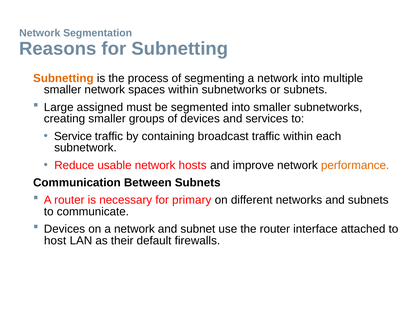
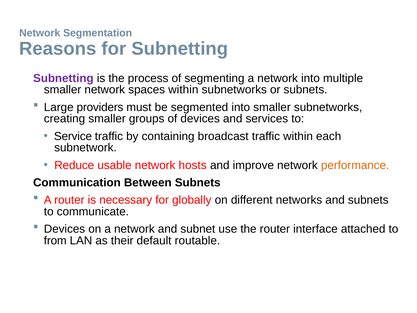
Subnetting at (63, 78) colour: orange -> purple
assigned: assigned -> providers
primary: primary -> globally
host: host -> from
firewalls: firewalls -> routable
